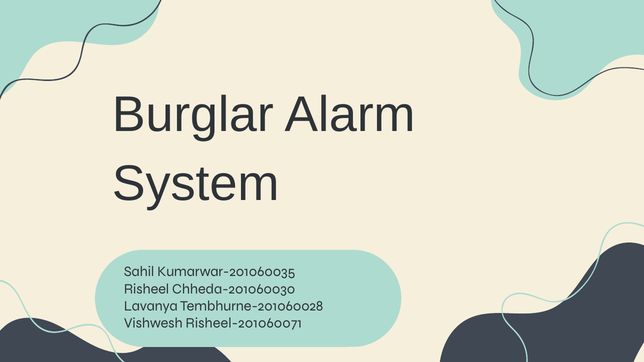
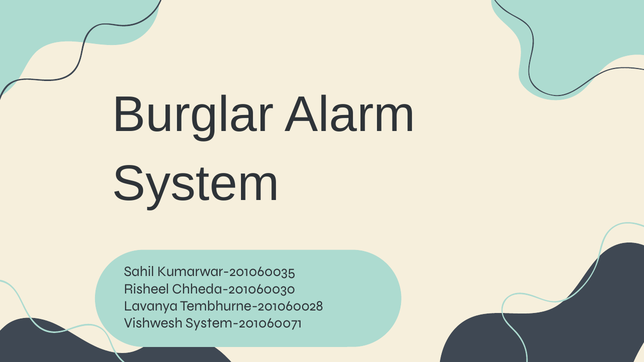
Risheel-201060071: Risheel-201060071 -> System-201060071
